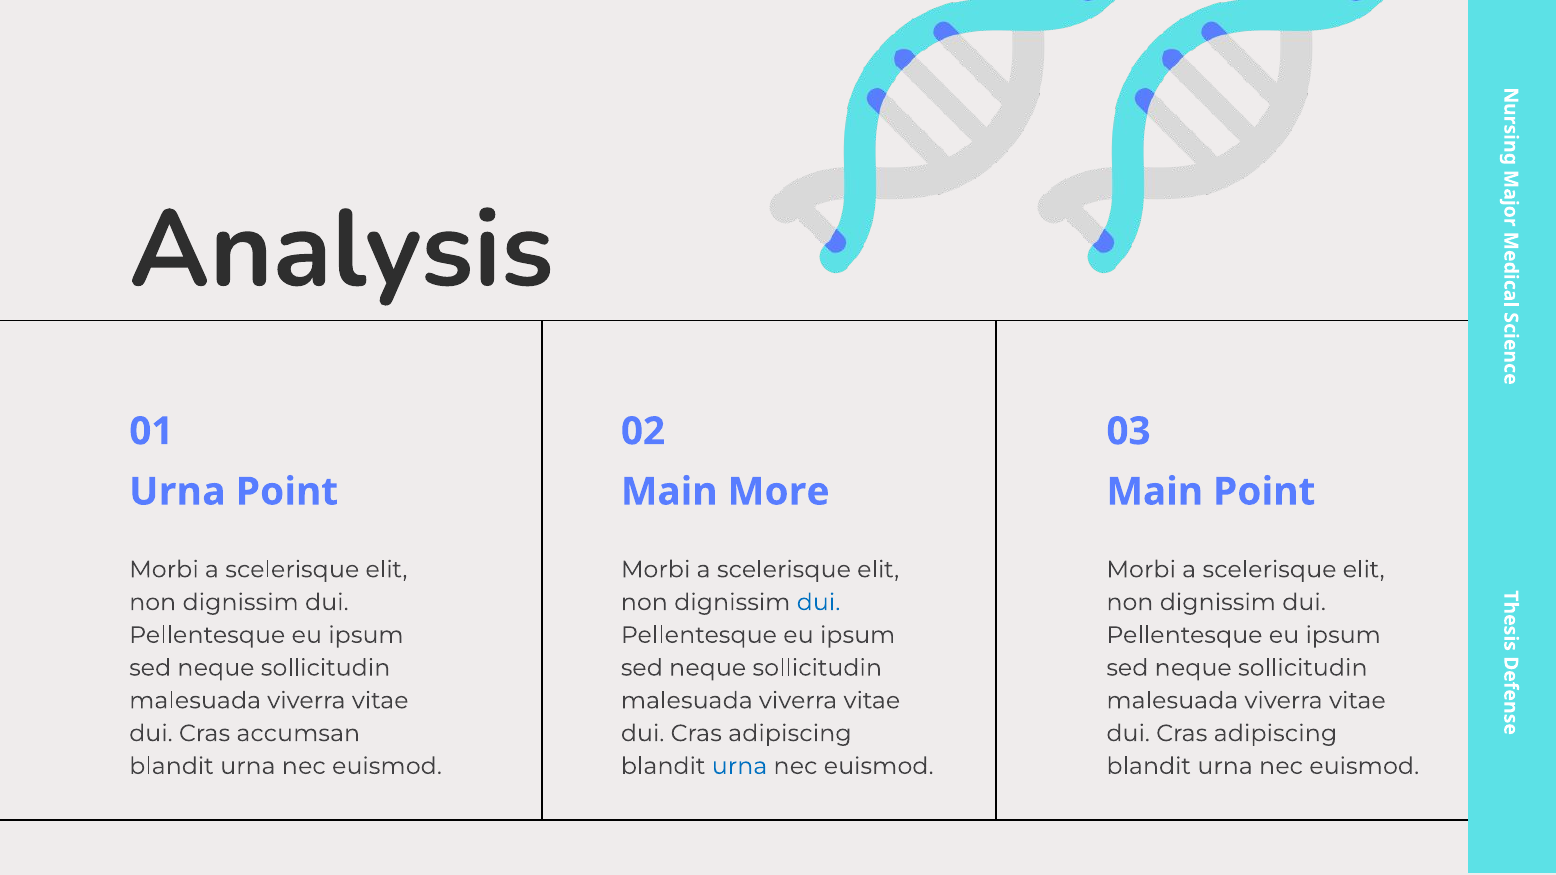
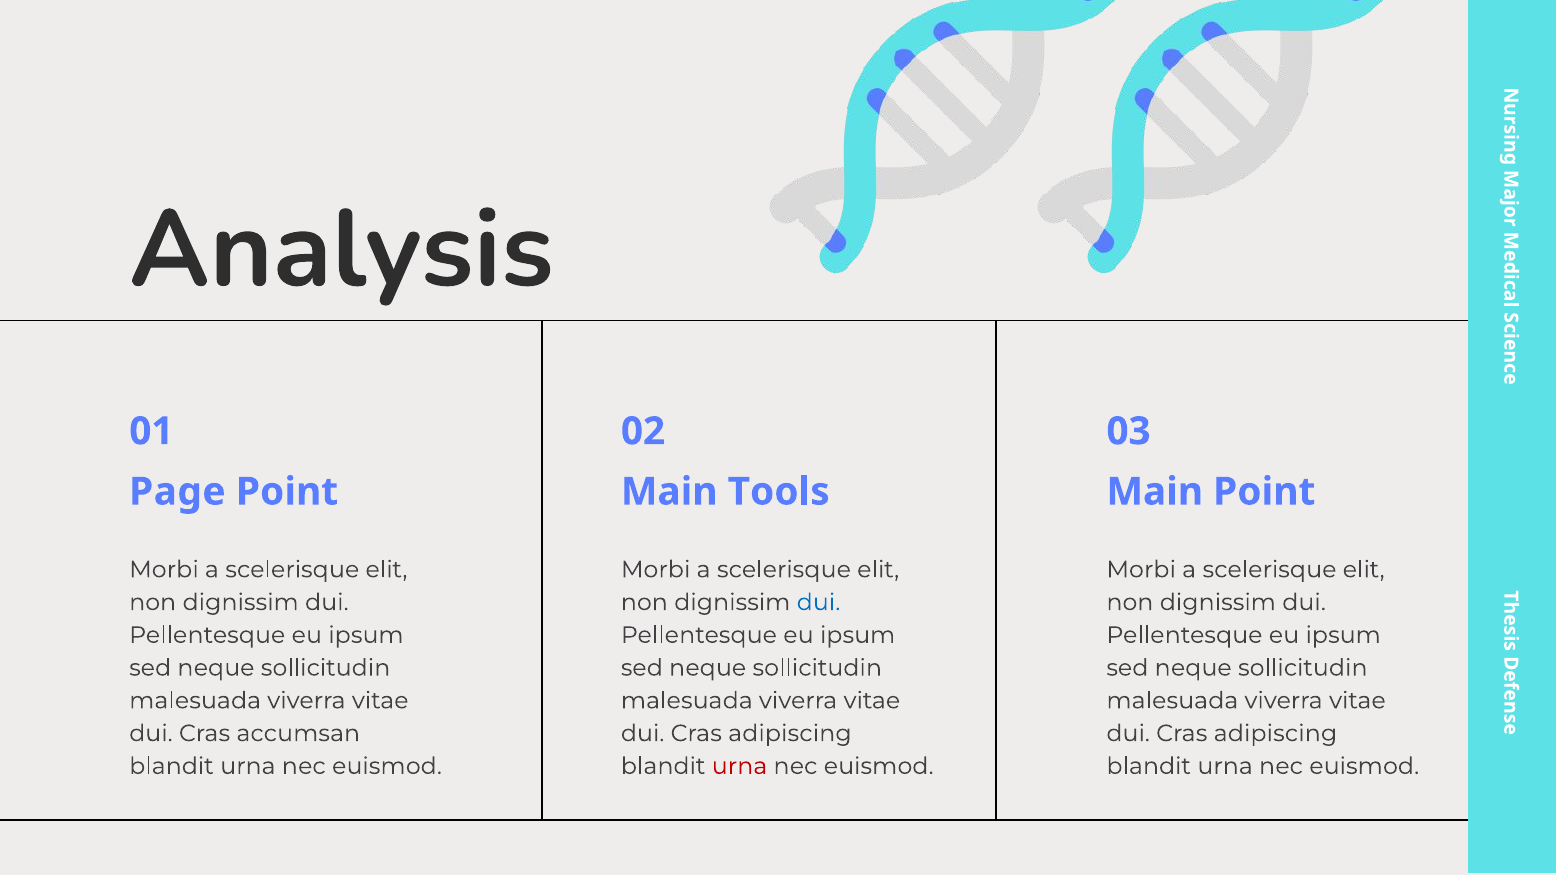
Urna at (177, 492): Urna -> Page
More: More -> Tools
urna at (740, 766) colour: blue -> red
